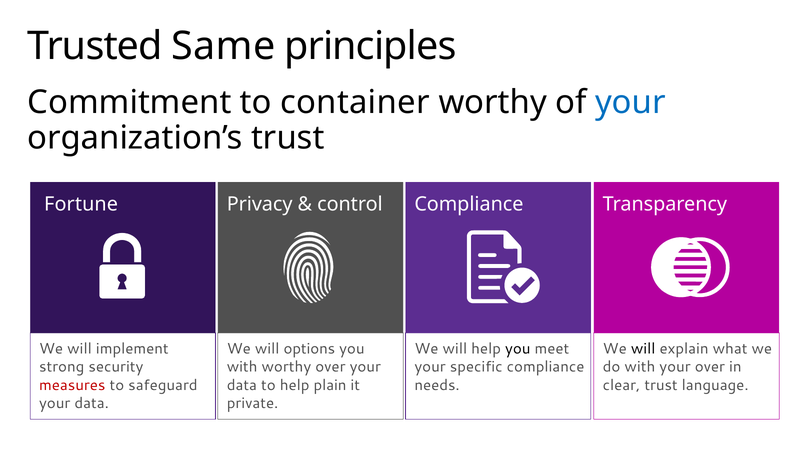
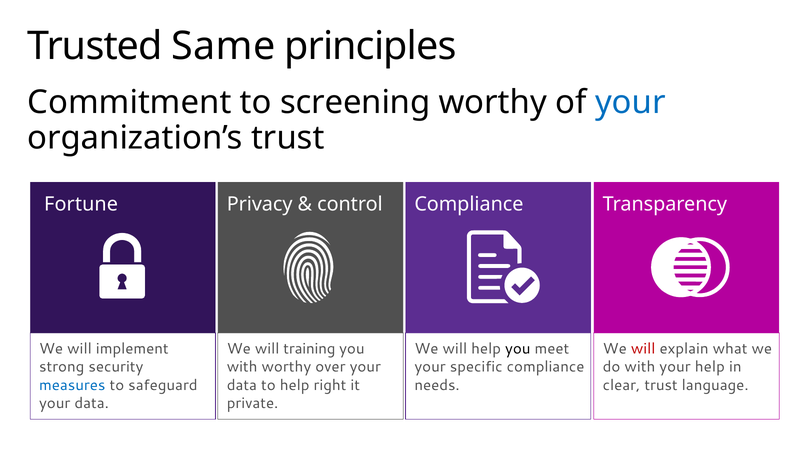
container: container -> screening
options: options -> training
will at (643, 349) colour: black -> red
your over: over -> help
measures colour: red -> blue
plain: plain -> right
